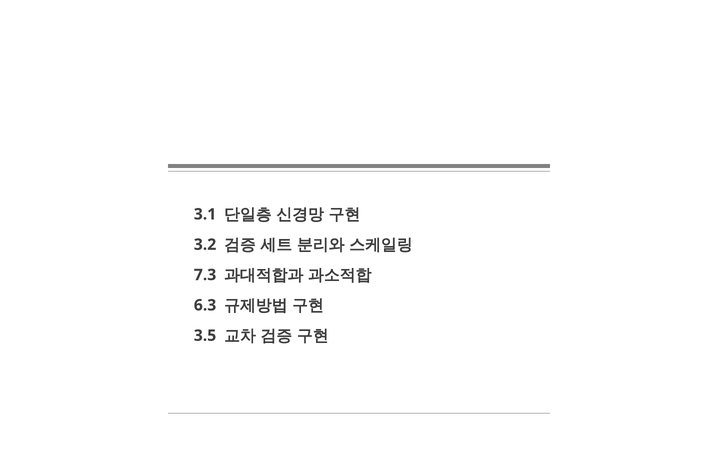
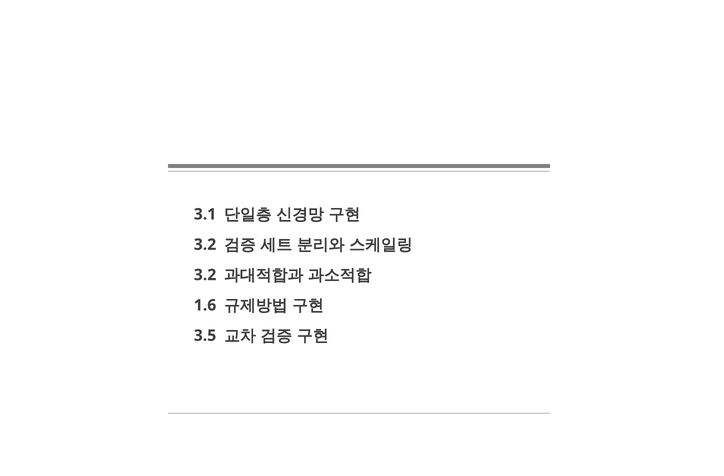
7.3 at (205, 275): 7.3 -> 3.2
6.3: 6.3 -> 1.6
